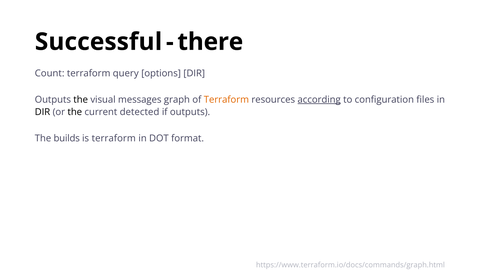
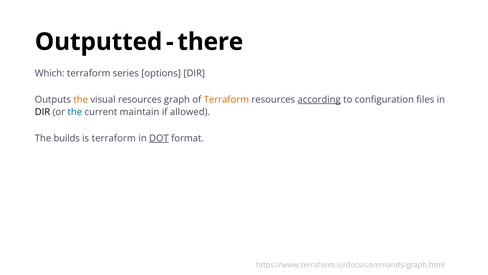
Successful: Successful -> Outputted
Count: Count -> Which
query: query -> series
the at (81, 99) colour: black -> orange
visual messages: messages -> resources
the at (75, 112) colour: black -> blue
detected: detected -> maintain
if outputs: outputs -> allowed
DOT underline: none -> present
